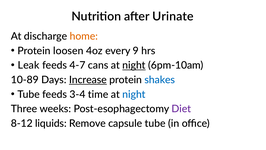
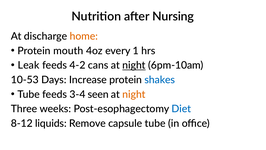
Urinate: Urinate -> Nursing
loosen: loosen -> mouth
9: 9 -> 1
4-7: 4-7 -> 4-2
10-89: 10-89 -> 10-53
Increase underline: present -> none
time: time -> seen
night at (134, 94) colour: blue -> orange
Diet colour: purple -> blue
